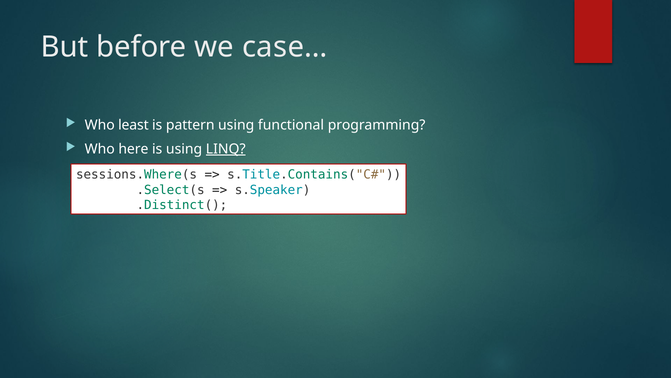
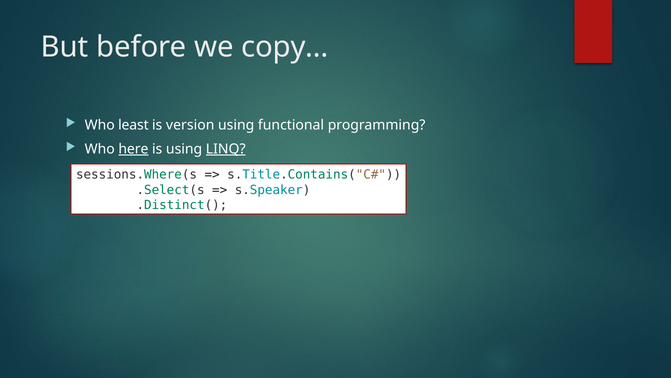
case…: case… -> copy…
pattern: pattern -> version
here underline: none -> present
